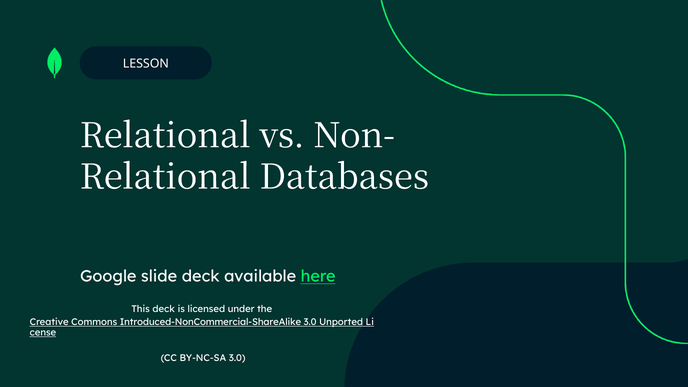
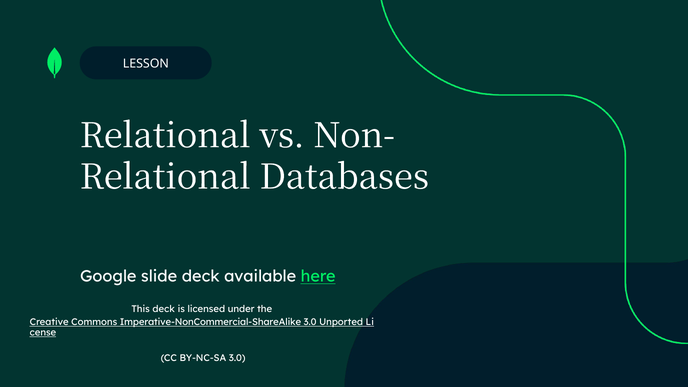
Introduced-NonCommercial-ShareAlike: Introduced-NonCommercial-ShareAlike -> Imperative-NonCommercial-ShareAlike
